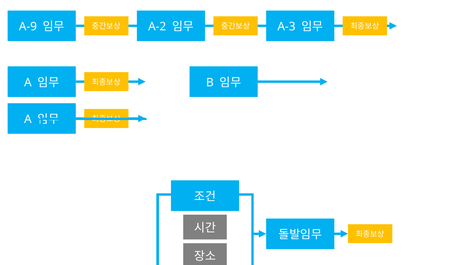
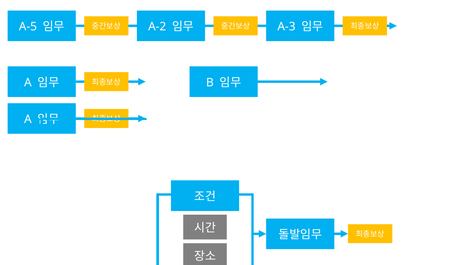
A-9: A-9 -> A-5
